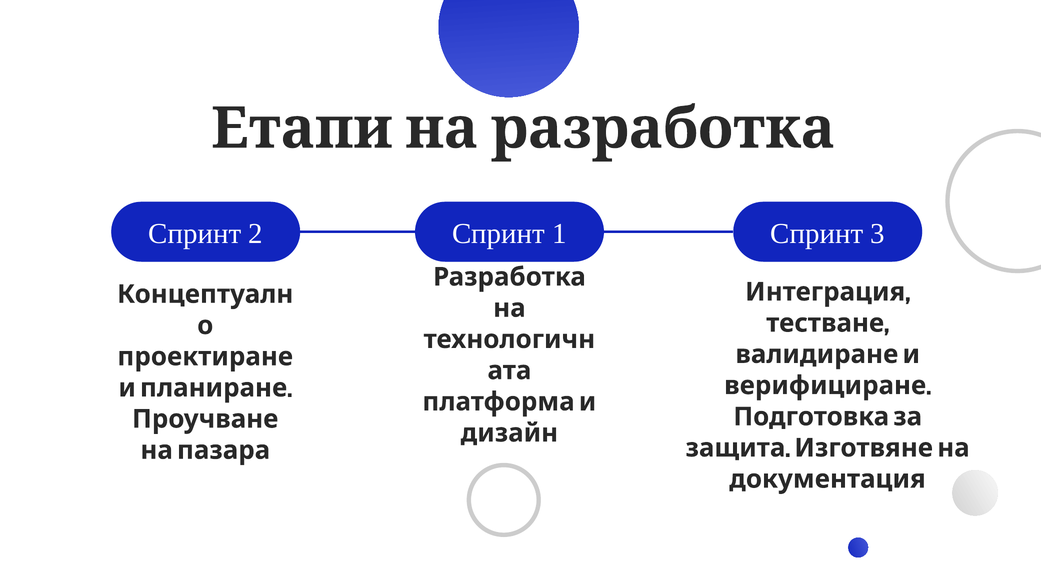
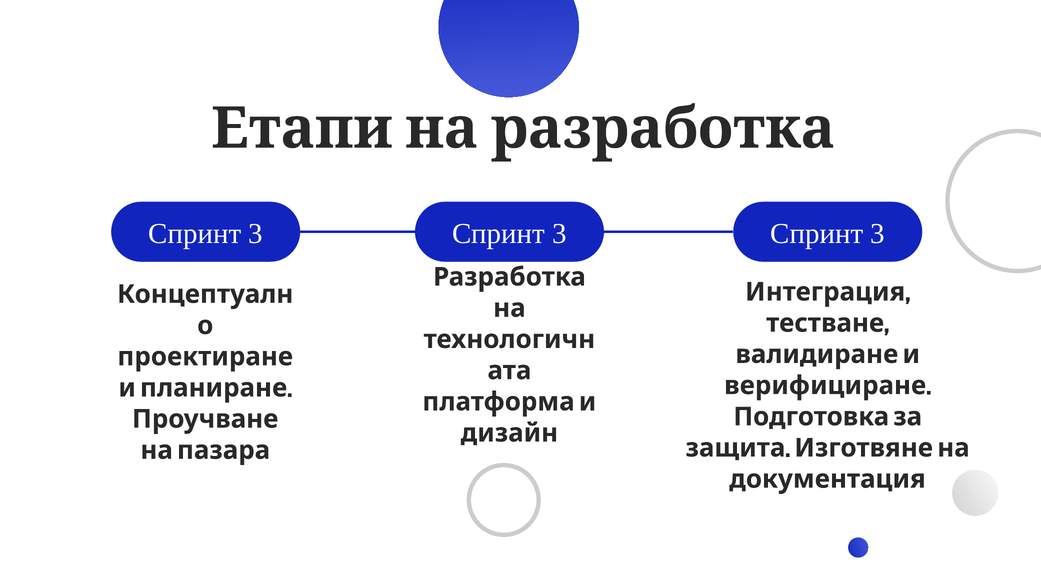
2 at (256, 234): 2 -> 3
1 at (559, 234): 1 -> 3
